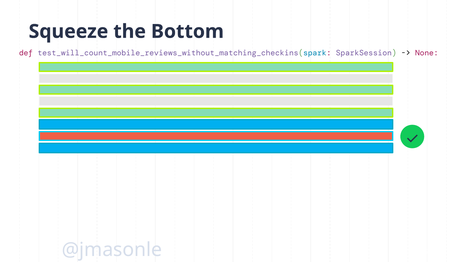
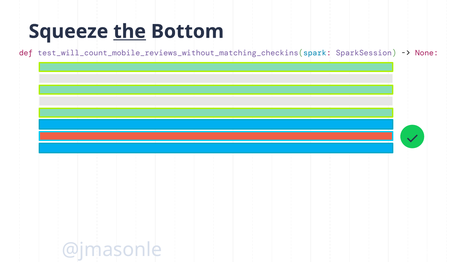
the underline: none -> present
